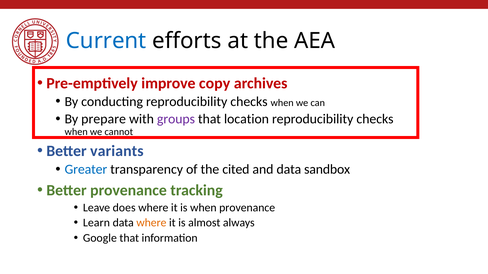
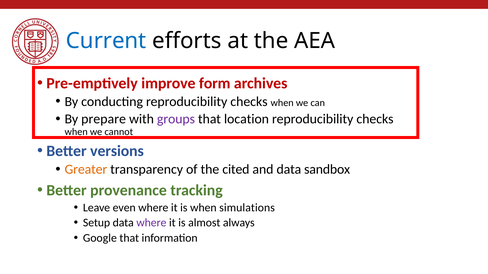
copy: copy -> form
variants: variants -> versions
Greater colour: blue -> orange
does: does -> even
when provenance: provenance -> simulations
Learn: Learn -> Setup
where at (151, 223) colour: orange -> purple
